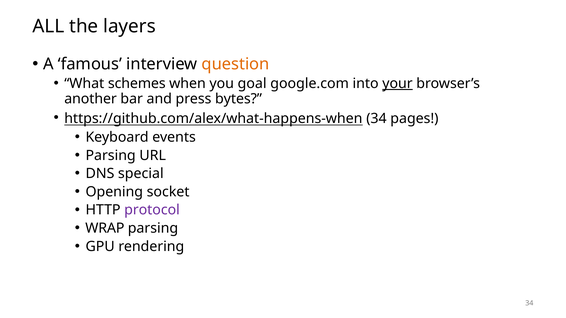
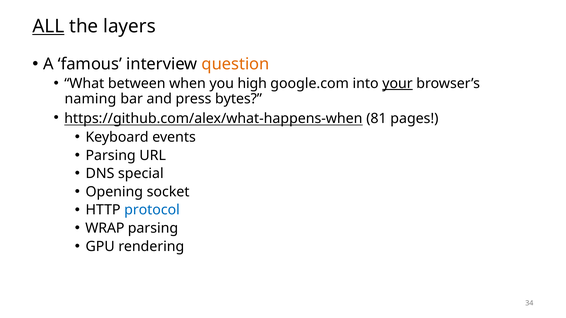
ALL underline: none -> present
schemes: schemes -> between
goal: goal -> high
another: another -> naming
https://github.com/alex/what-happens-when 34: 34 -> 81
protocol colour: purple -> blue
